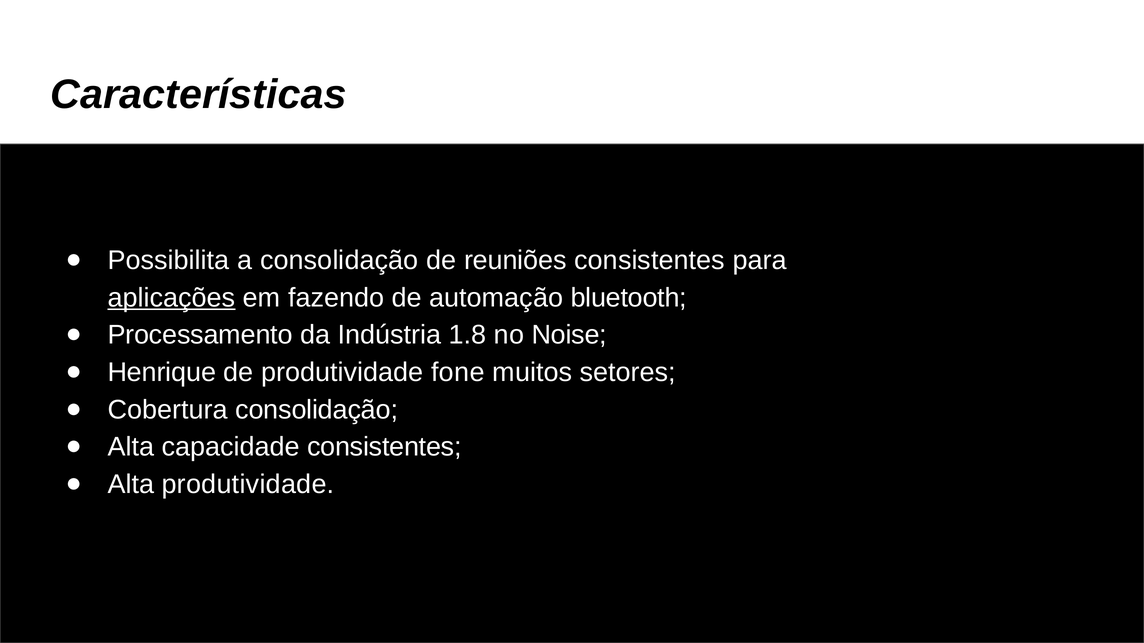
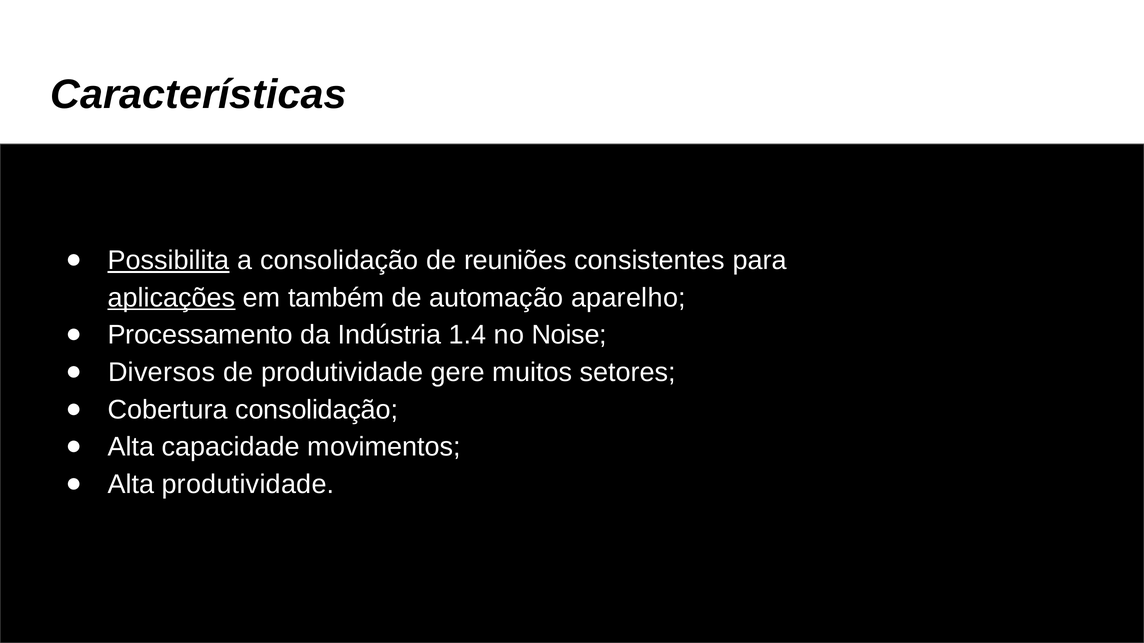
Possibilita underline: none -> present
fazendo: fazendo -> também
bluetooth: bluetooth -> aparelho
1.8: 1.8 -> 1.4
Henrique: Henrique -> Diversos
fone: fone -> gere
capacidade consistentes: consistentes -> movimentos
